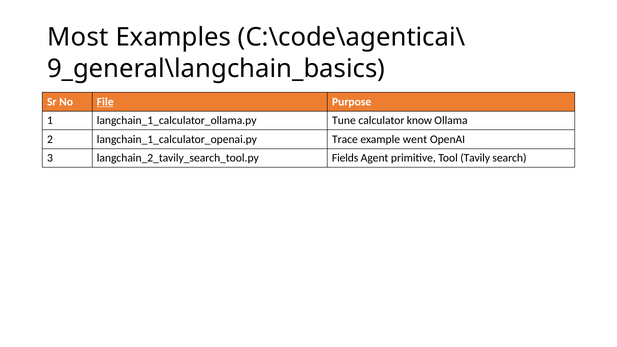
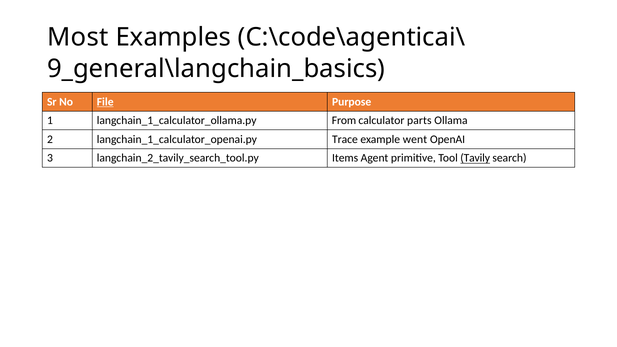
Tune: Tune -> From
know: know -> parts
Fields: Fields -> Items
Tavily underline: none -> present
